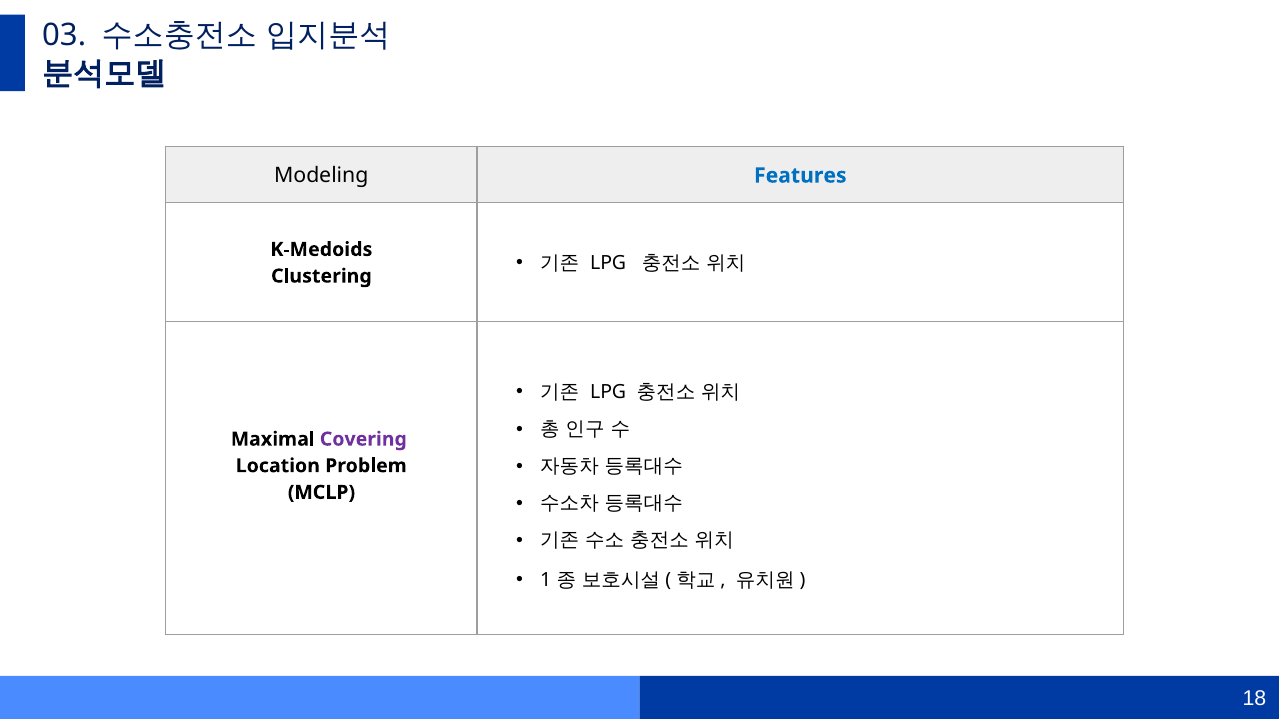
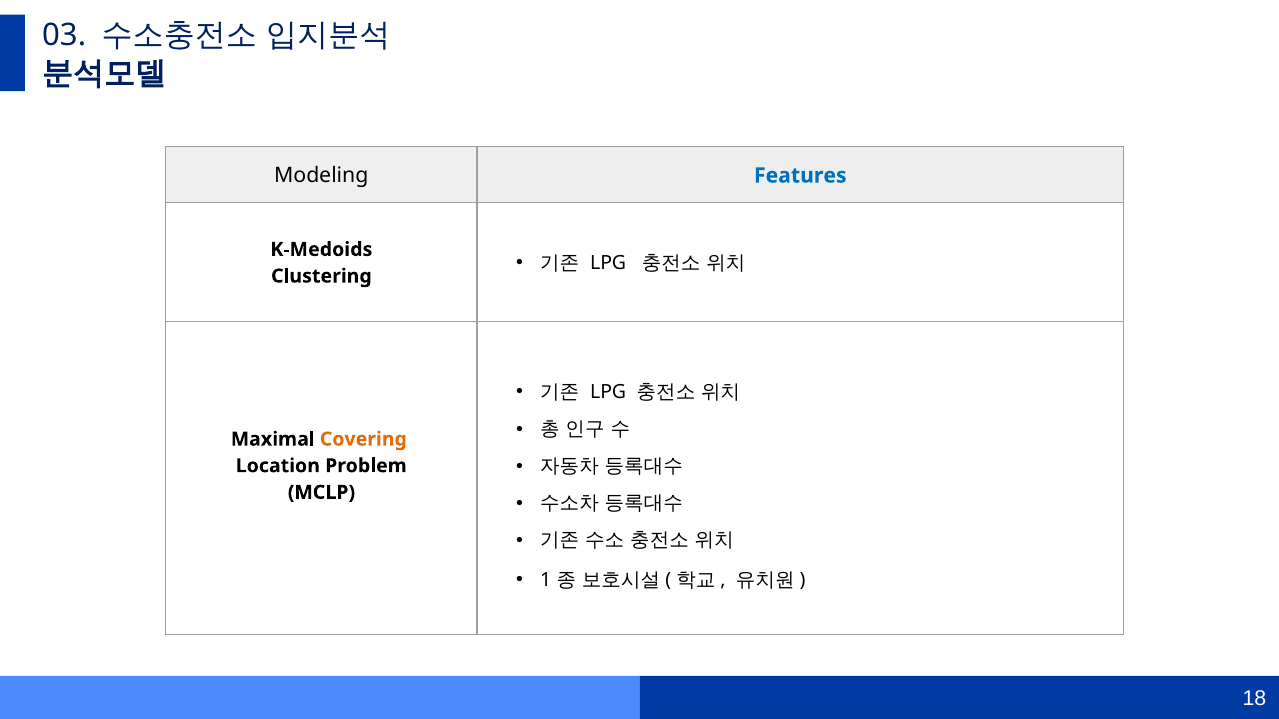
Covering colour: purple -> orange
